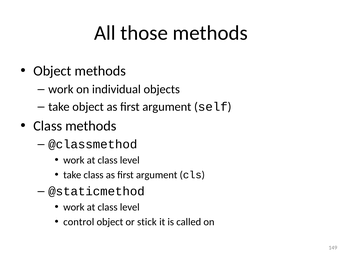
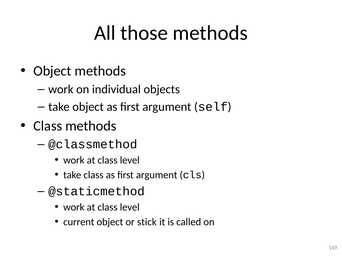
control: control -> current
